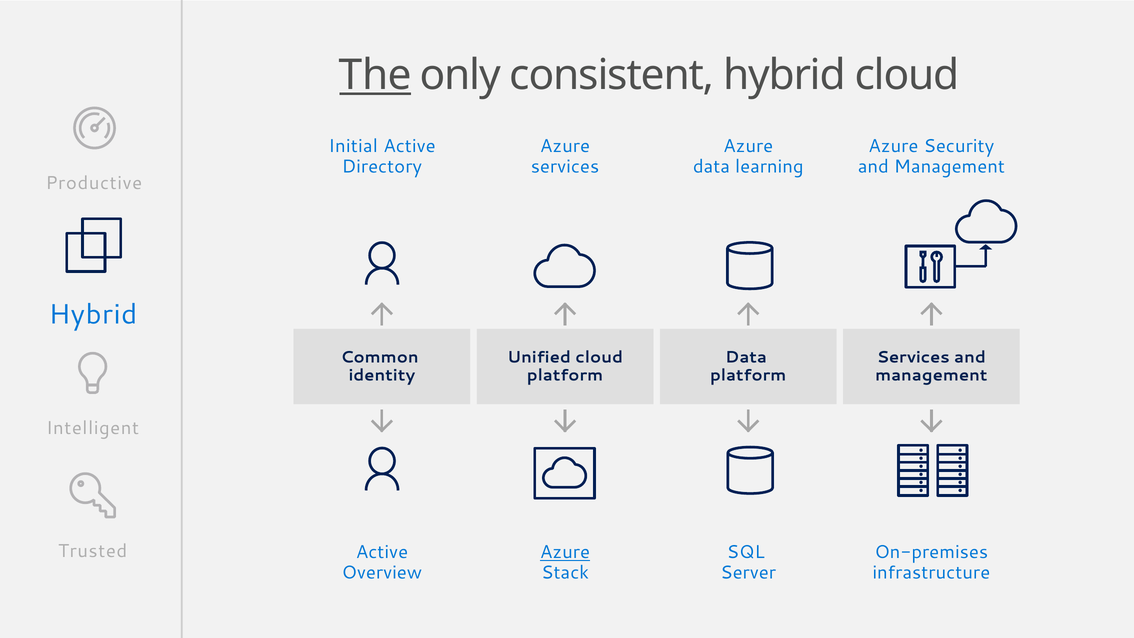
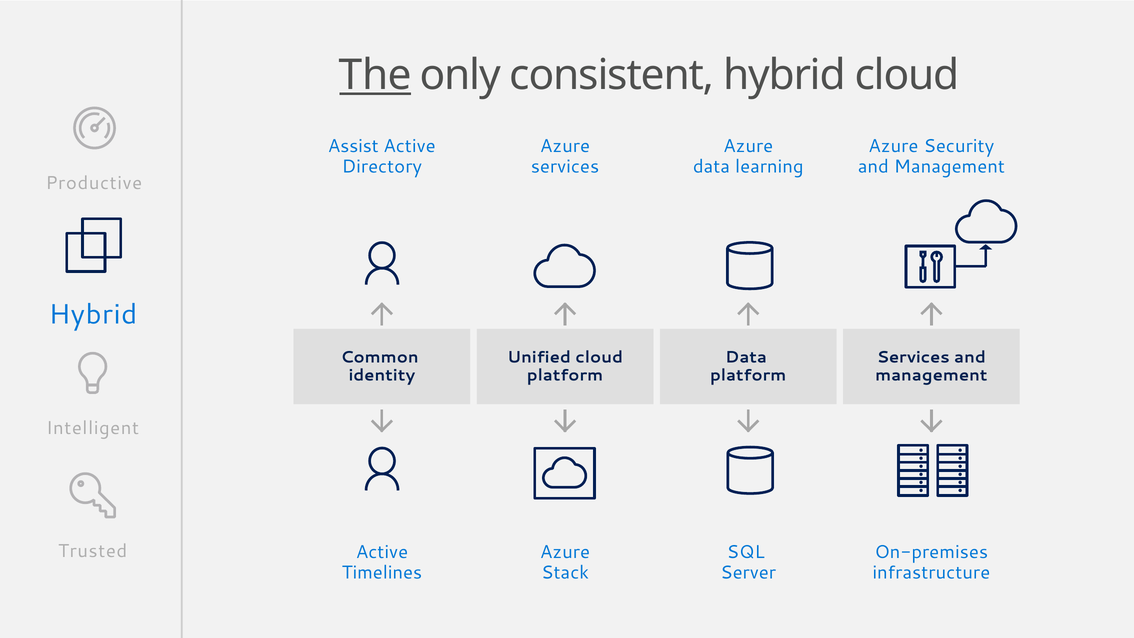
Initial: Initial -> Assist
Azure at (565, 552) underline: present -> none
Overview: Overview -> Timelines
